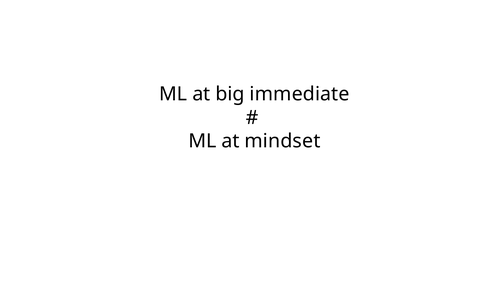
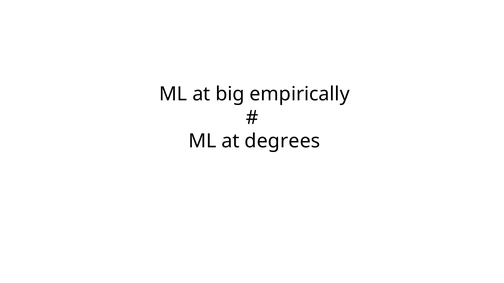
immediate: immediate -> empirically
mindset: mindset -> degrees
